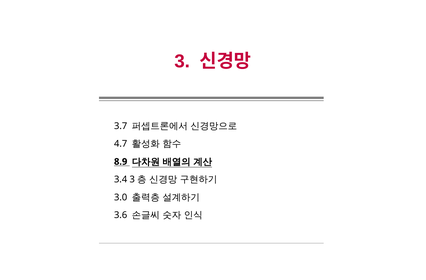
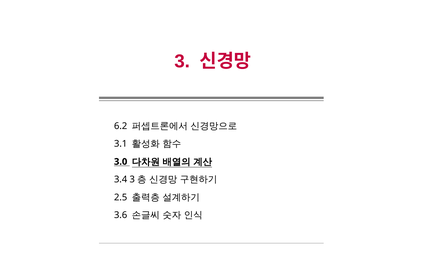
3.7: 3.7 -> 6.2
4.7: 4.7 -> 3.1
8.9: 8.9 -> 3.0
3.0: 3.0 -> 2.5
